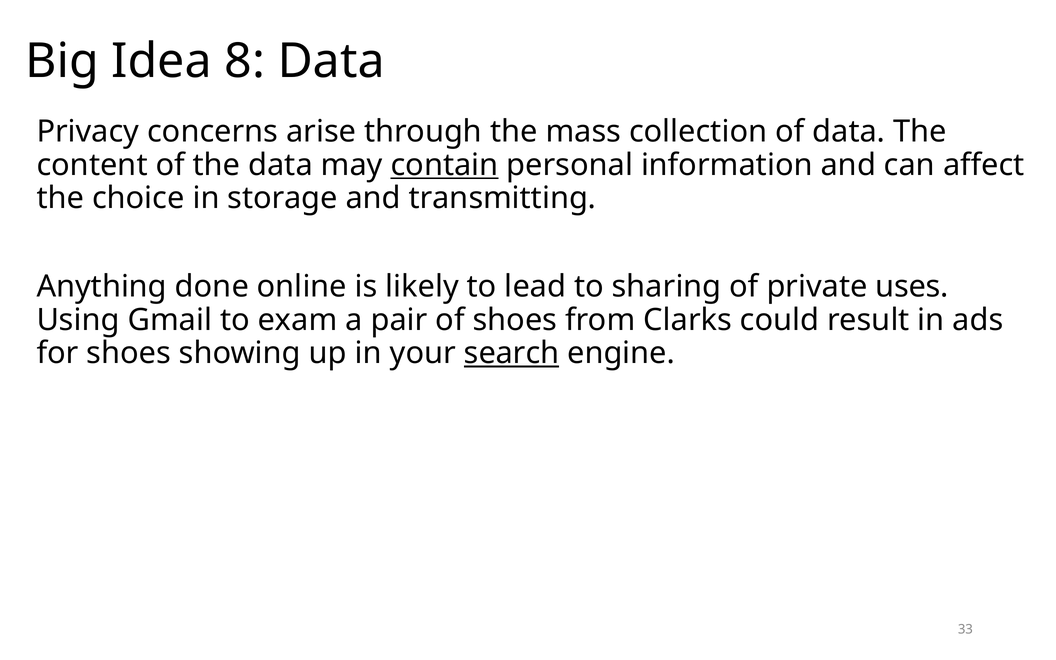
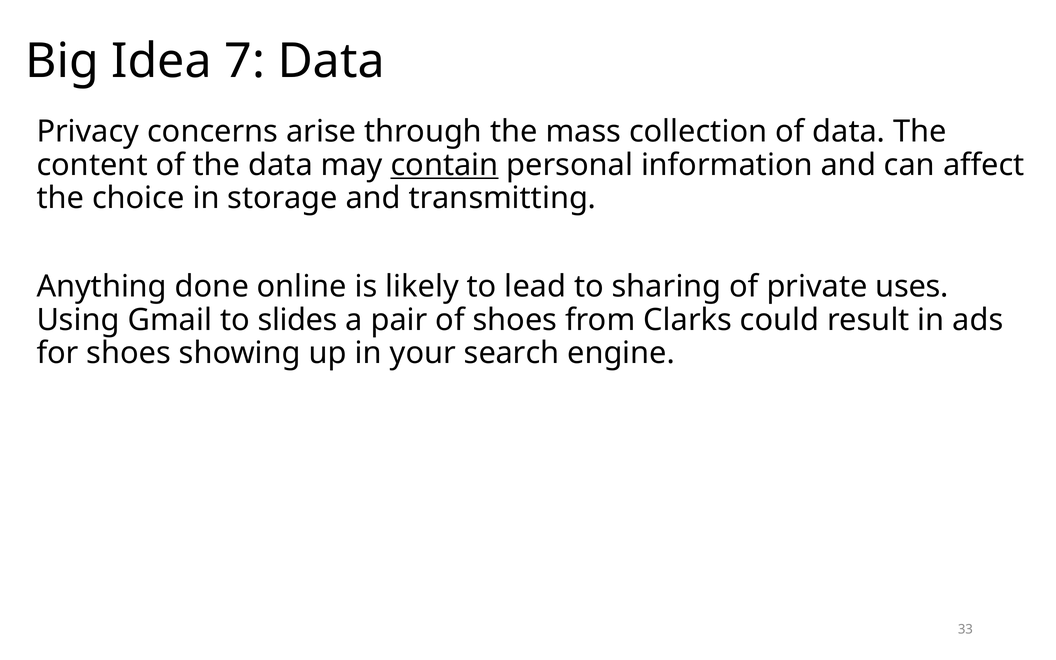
8: 8 -> 7
exam: exam -> slides
search underline: present -> none
